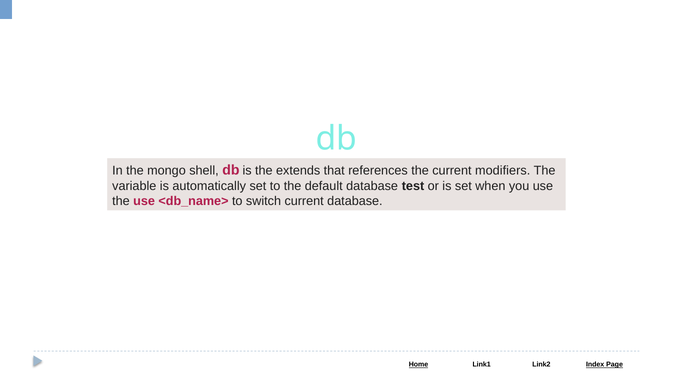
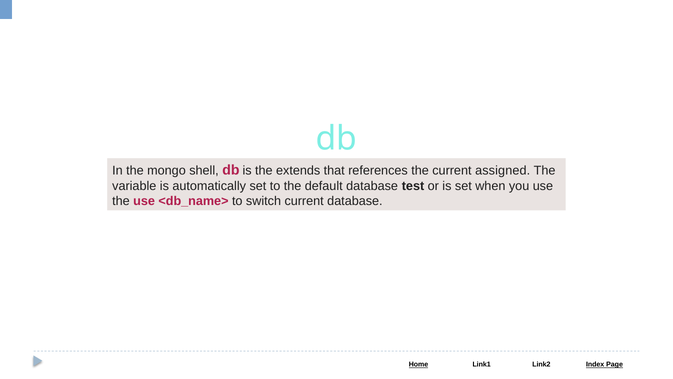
modifiers: modifiers -> assigned
